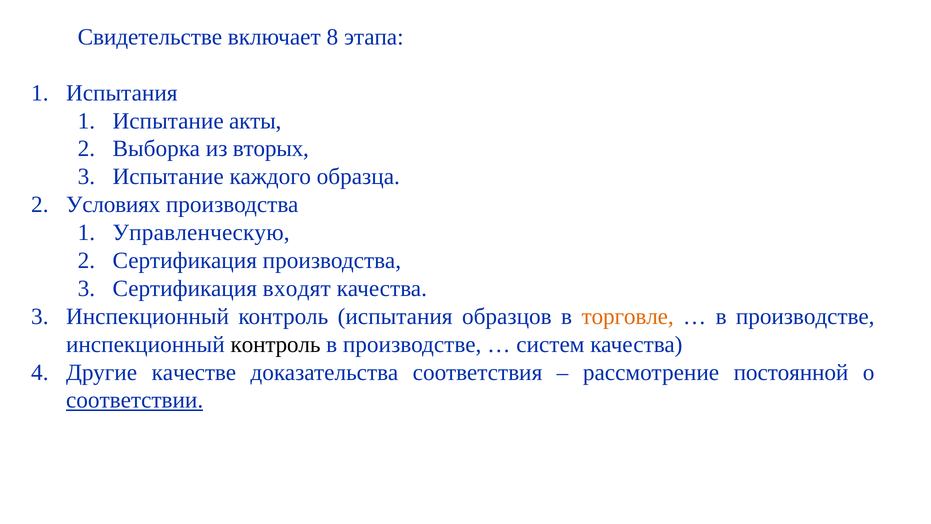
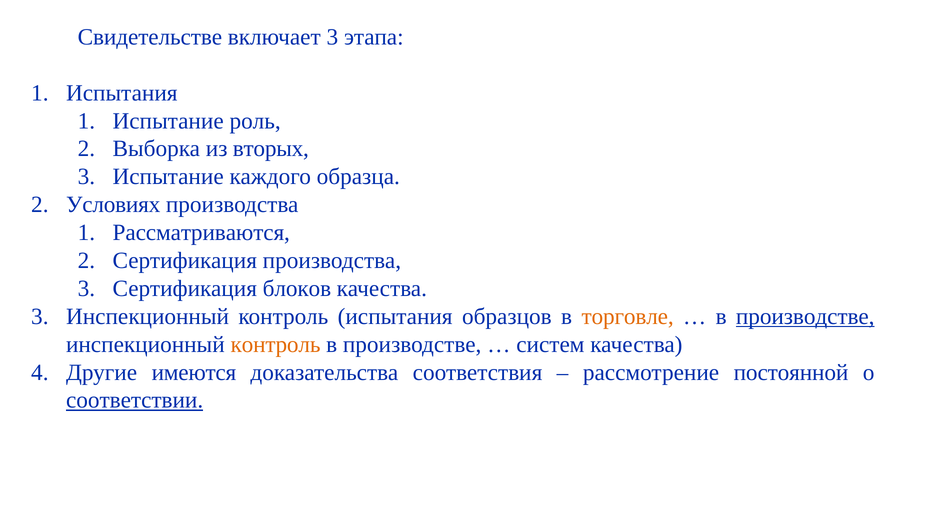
включает 8: 8 -> 3
акты: акты -> роль
Управленческую: Управленческую -> Рассматриваются
входят: входят -> блоков
производстве at (805, 316) underline: none -> present
контроль at (276, 344) colour: black -> orange
качестве: качестве -> имеются
